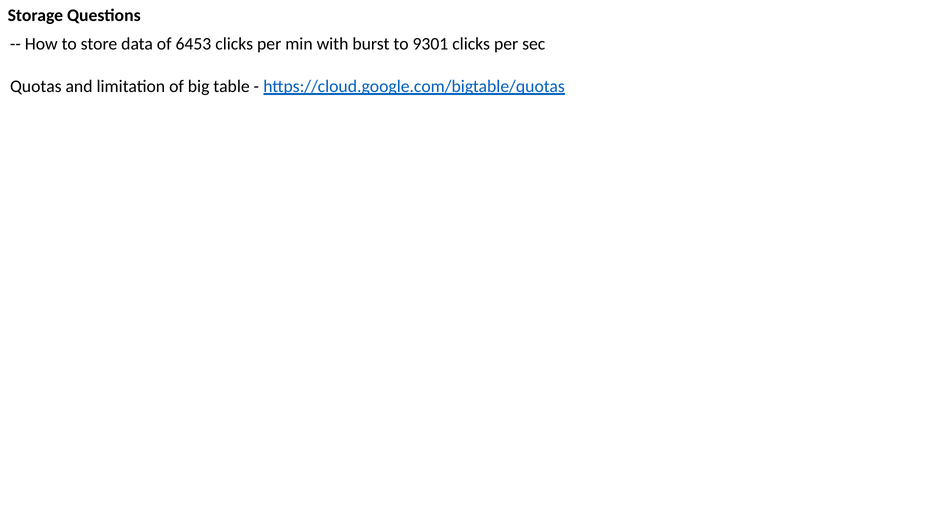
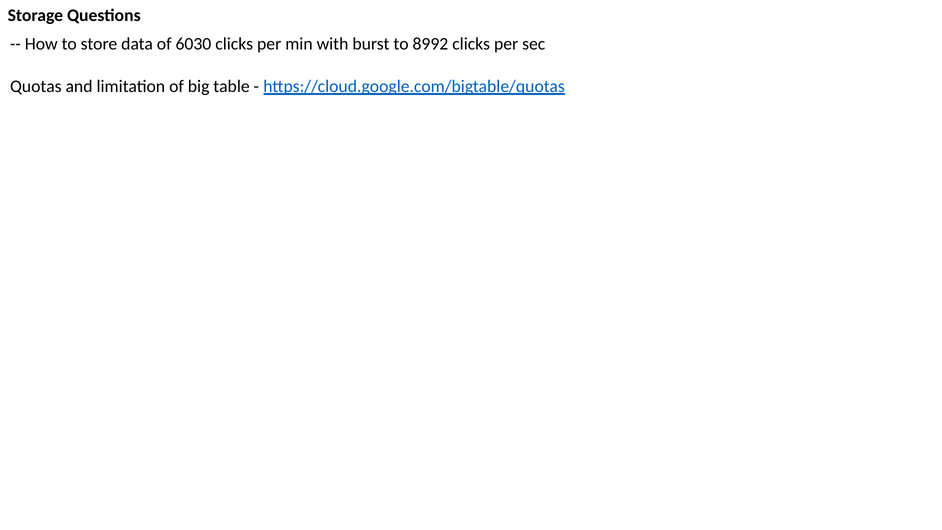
6453: 6453 -> 6030
9301: 9301 -> 8992
